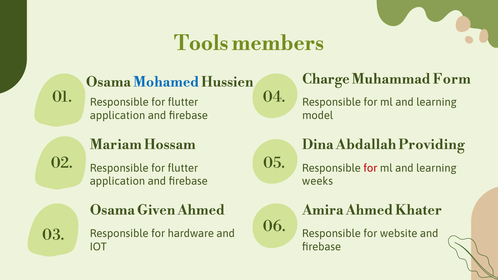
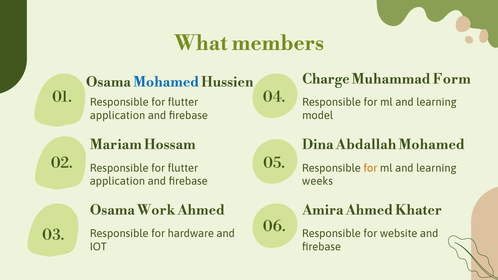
Tools: Tools -> What
Abdallah Providing: Providing -> Mohamed
for at (370, 168) colour: red -> orange
Given: Given -> Work
